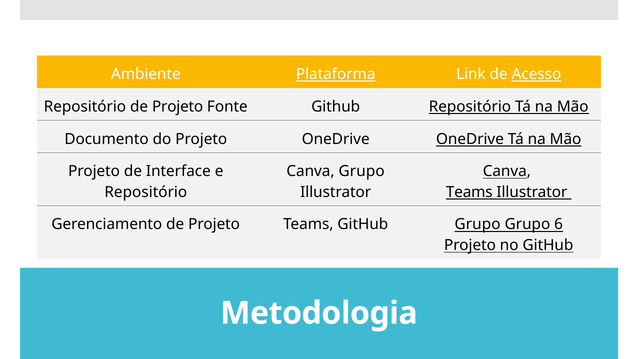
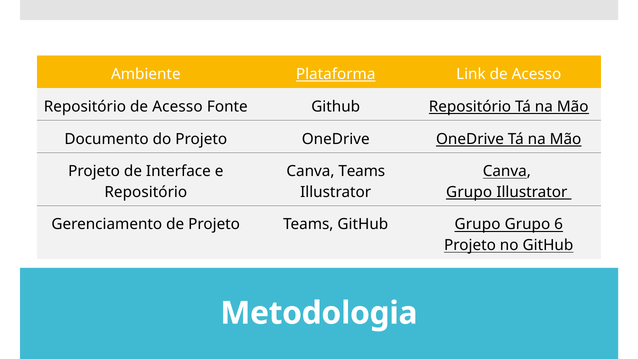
Acesso at (536, 74) underline: present -> none
Repositório de Projeto: Projeto -> Acesso
Canva Grupo: Grupo -> Teams
Teams at (469, 192): Teams -> Grupo
